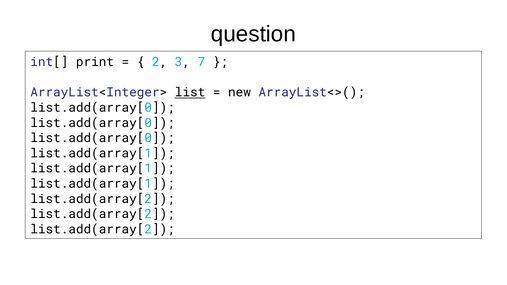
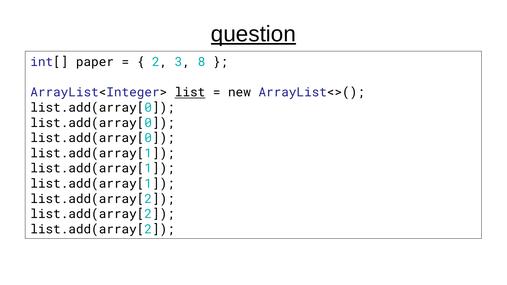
question underline: none -> present
print: print -> paper
7: 7 -> 8
